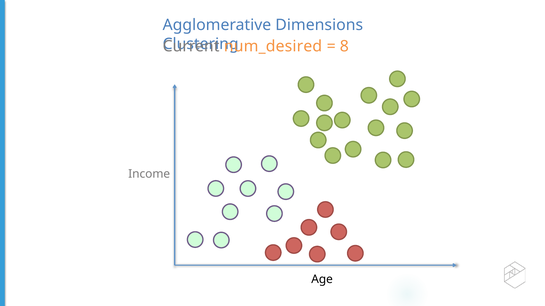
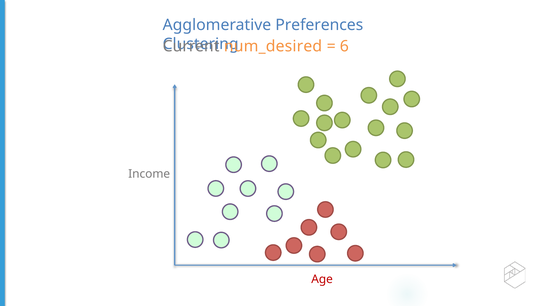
Dimensions: Dimensions -> Preferences
8: 8 -> 6
Age colour: black -> red
